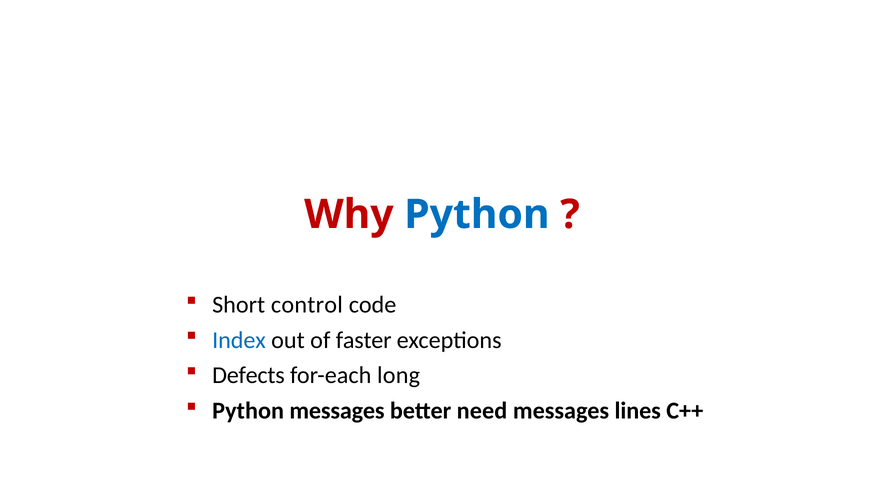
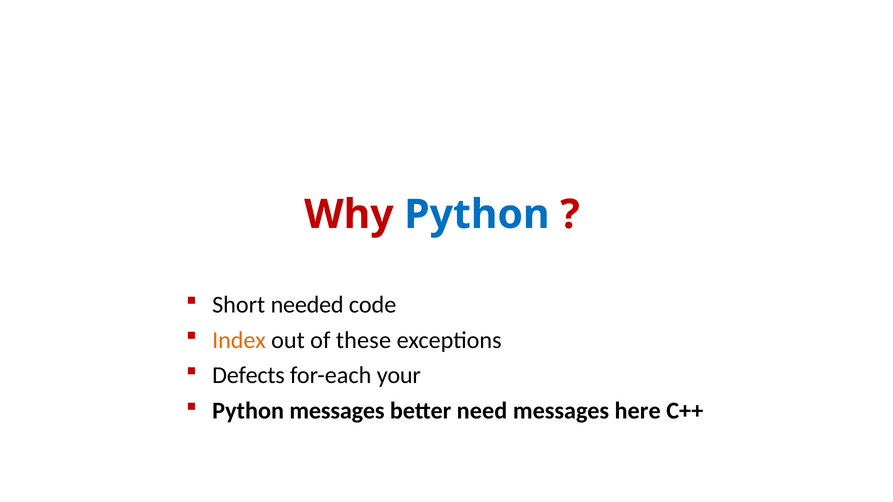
control: control -> needed
Index colour: blue -> orange
faster: faster -> these
long: long -> your
lines: lines -> here
